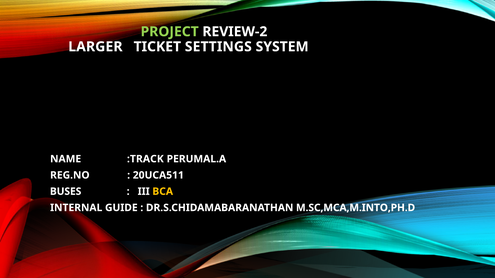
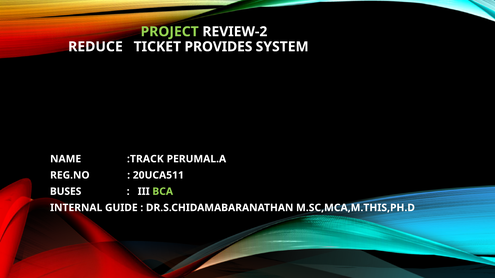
LARGER: LARGER -> REDUCE
SETTINGS: SETTINGS -> PROVIDES
BCA colour: yellow -> light green
M.SC,MCA,M.INTO,PH.D: M.SC,MCA,M.INTO,PH.D -> M.SC,MCA,M.THIS,PH.D
